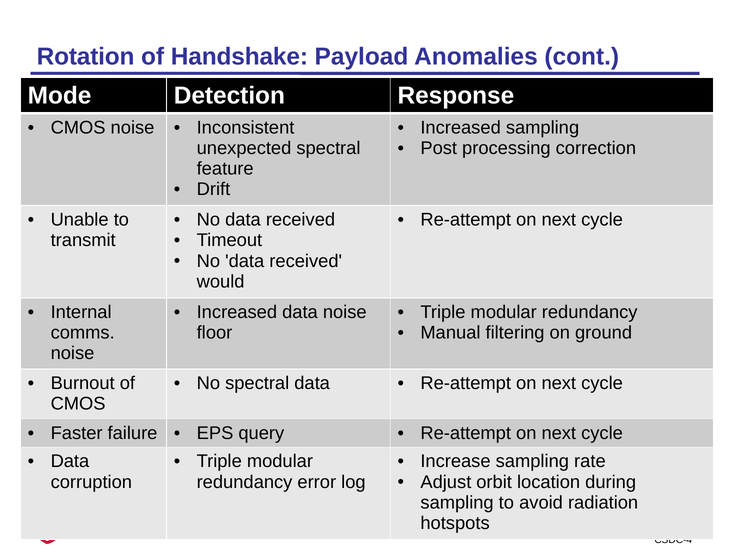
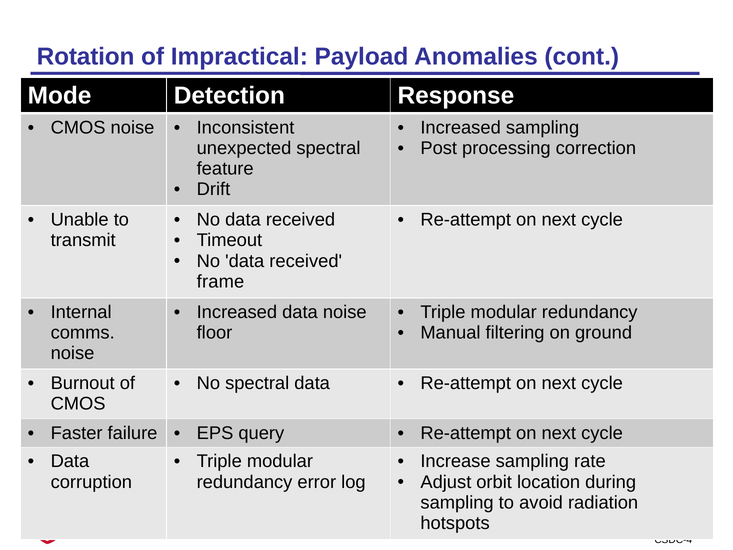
Handshake: Handshake -> Impractical
would: would -> frame
